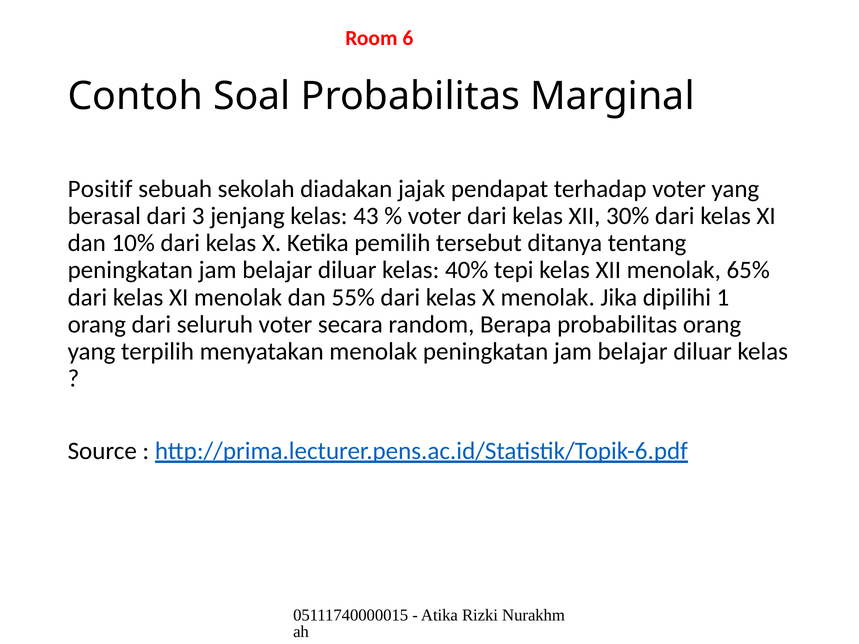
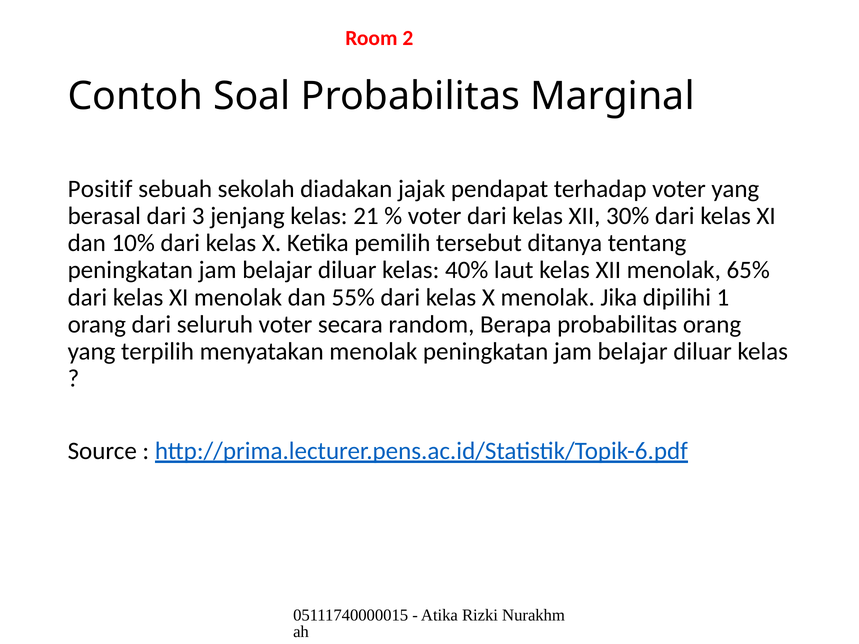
6: 6 -> 2
43: 43 -> 21
tepi: tepi -> laut
